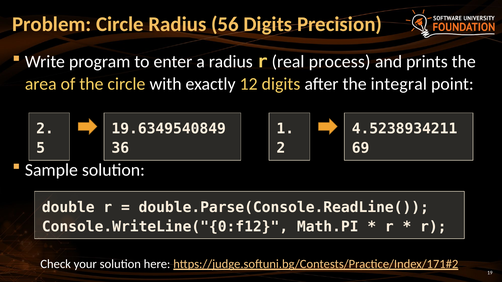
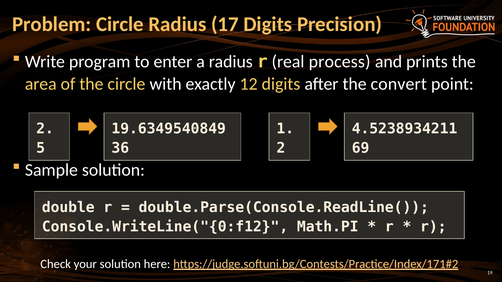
56: 56 -> 17
integral: integral -> convert
